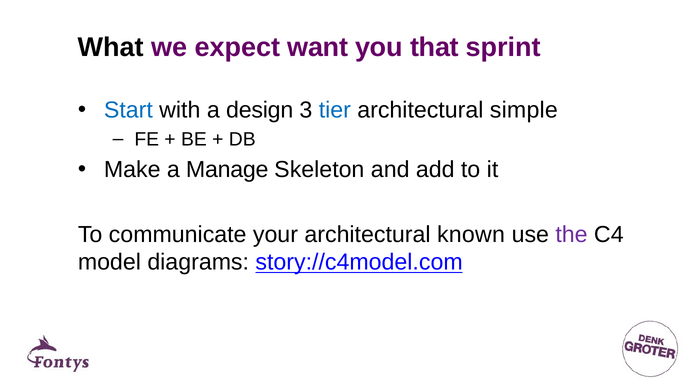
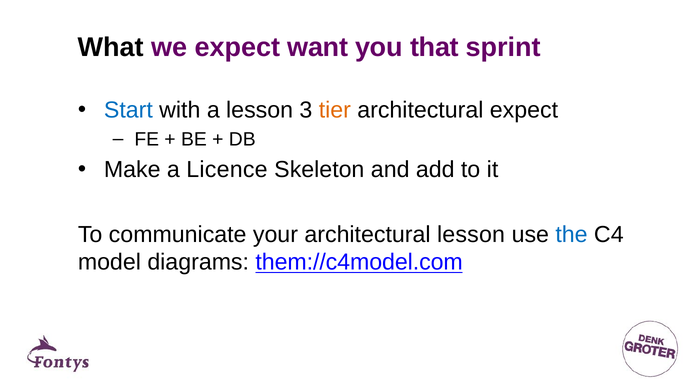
a design: design -> lesson
tier colour: blue -> orange
architectural simple: simple -> expect
Manage: Manage -> Licence
architectural known: known -> lesson
the colour: purple -> blue
story://c4model.com: story://c4model.com -> them://c4model.com
